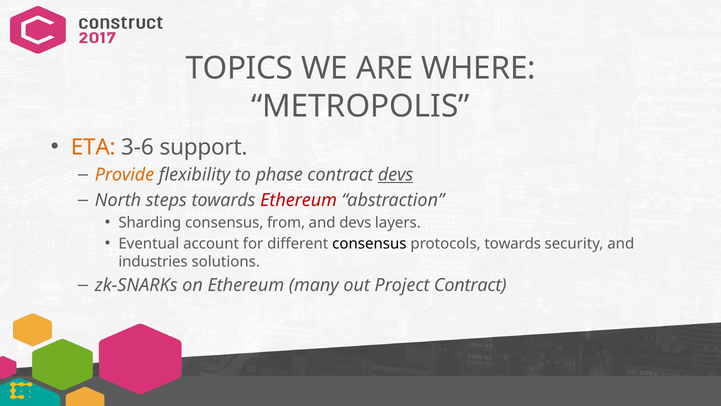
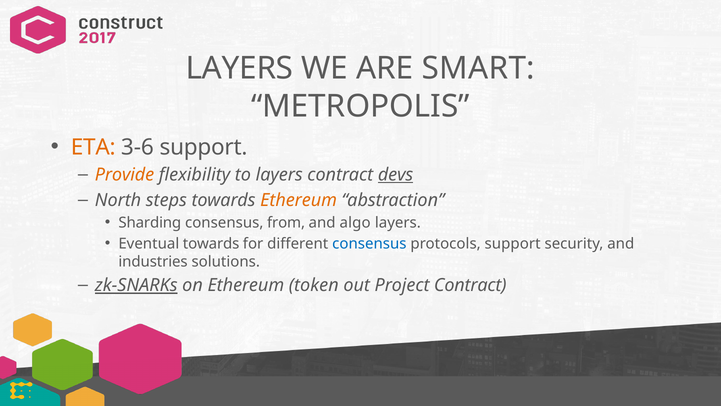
TOPICS at (239, 68): TOPICS -> LAYERS
WHERE: WHERE -> SMART
to phase: phase -> layers
Ethereum at (299, 200) colour: red -> orange
and devs: devs -> algo
Eventual account: account -> towards
consensus at (369, 243) colour: black -> blue
protocols towards: towards -> support
zk-SNARKs underline: none -> present
many: many -> token
